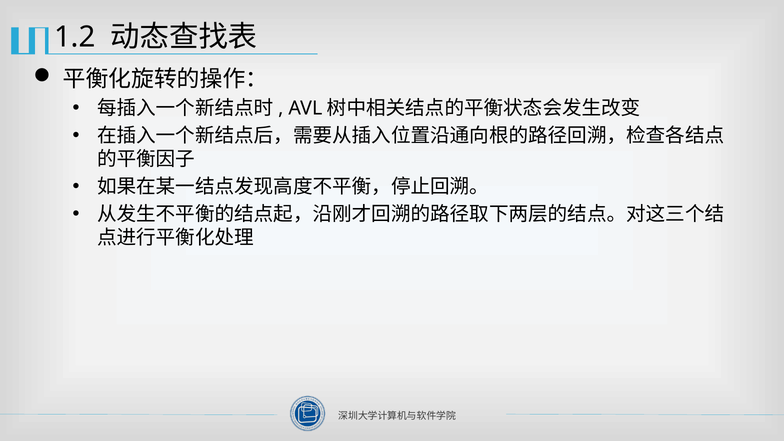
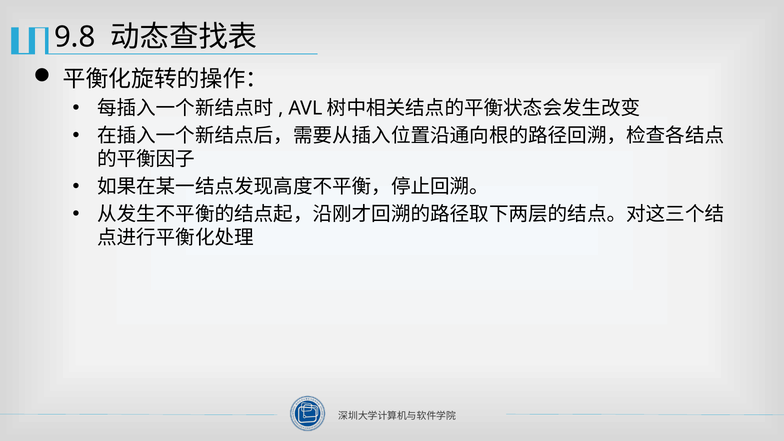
1.2: 1.2 -> 9.8
